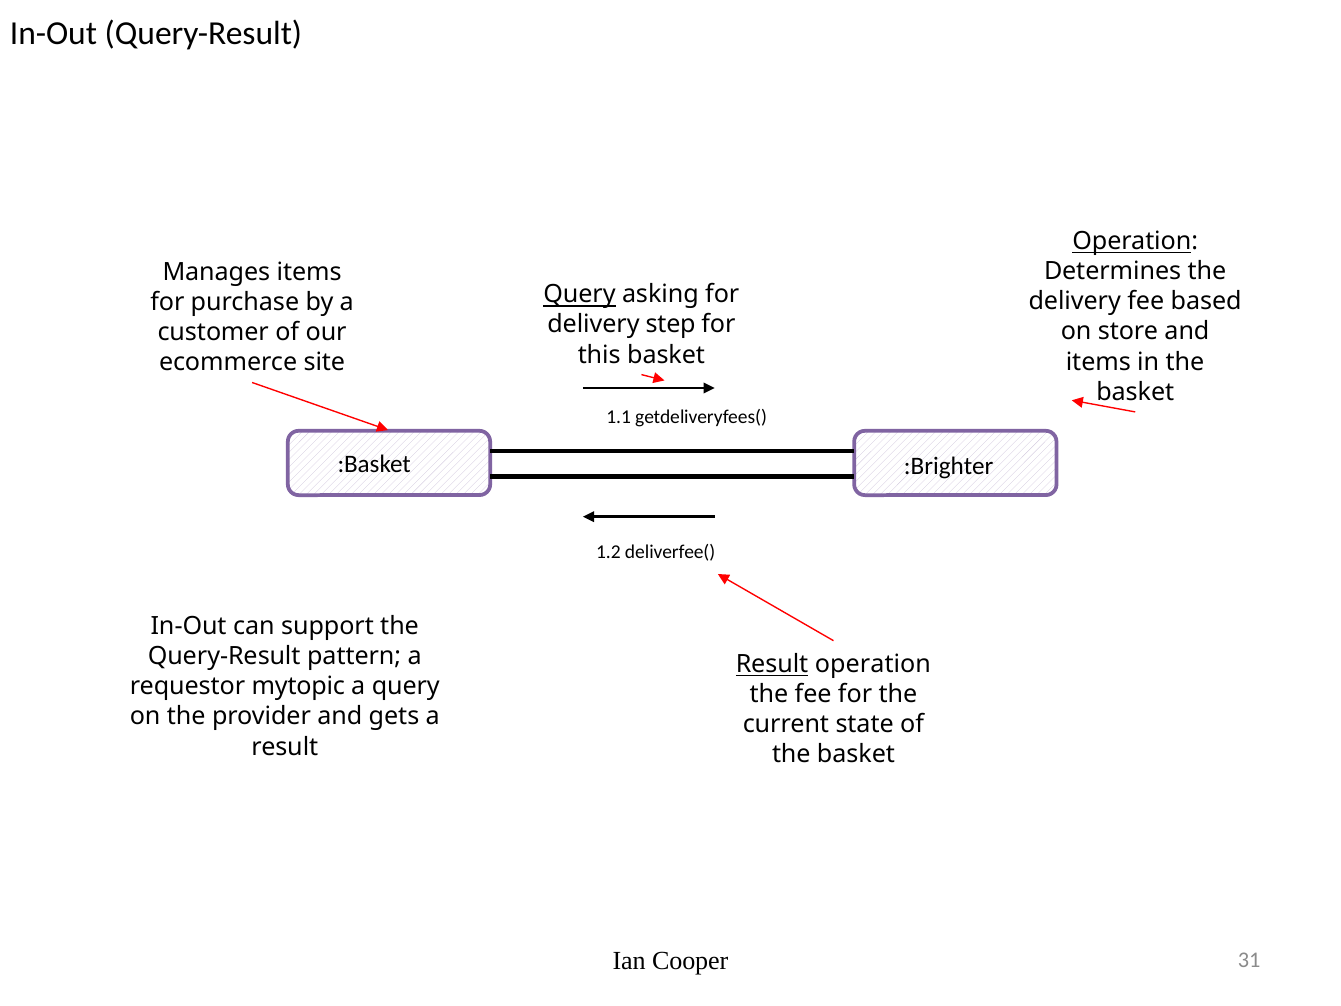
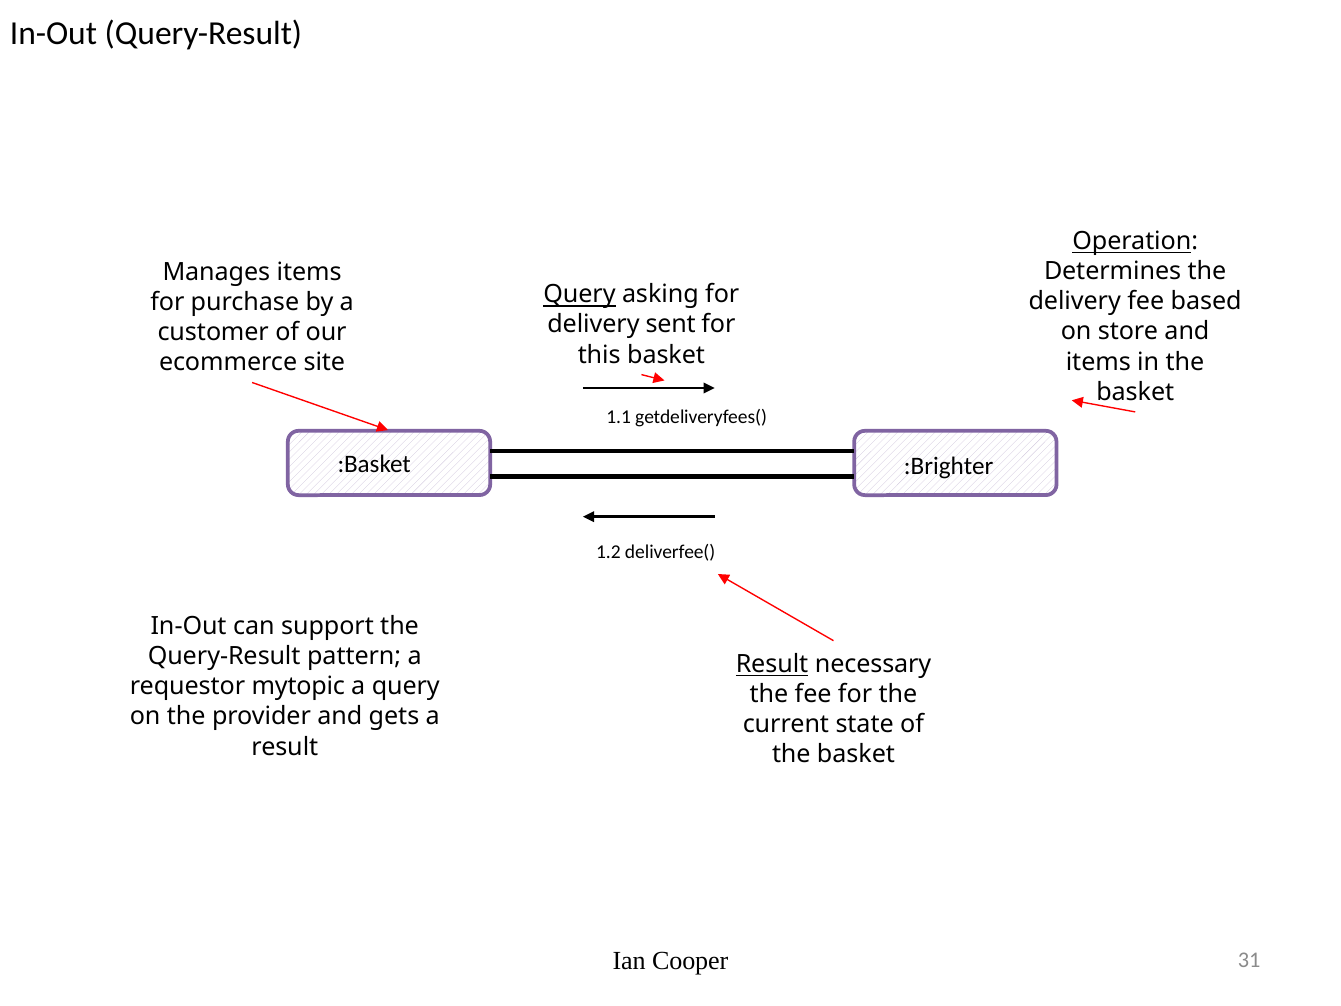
step: step -> sent
Result operation: operation -> necessary
